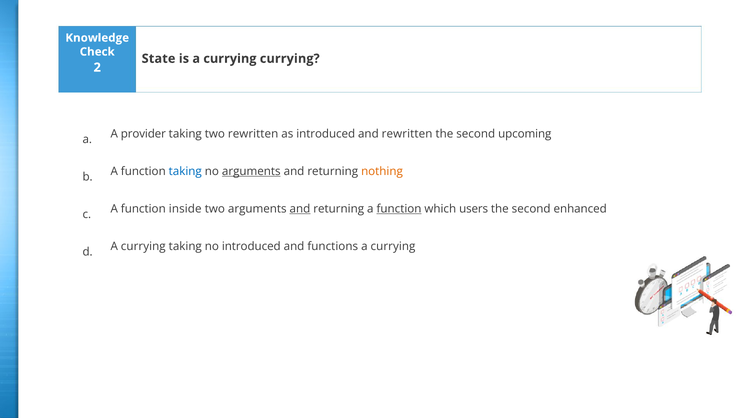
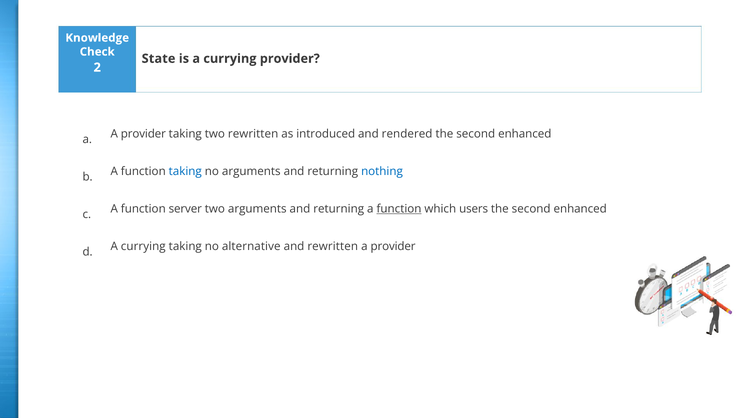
currying currying: currying -> provider
and rewritten: rewritten -> rendered
upcoming at (525, 133): upcoming -> enhanced
arguments at (251, 171) underline: present -> none
nothing colour: orange -> blue
inside: inside -> server
and at (300, 208) underline: present -> none
no introduced: introduced -> alternative
and functions: functions -> rewritten
currying at (393, 246): currying -> provider
